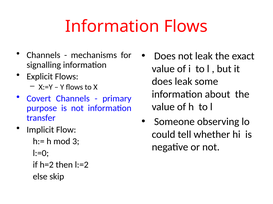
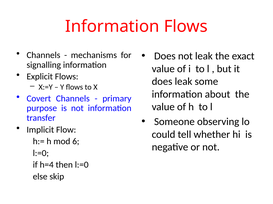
3: 3 -> 6
h=2: h=2 -> h=4
then l:=2: l:=2 -> l:=0
